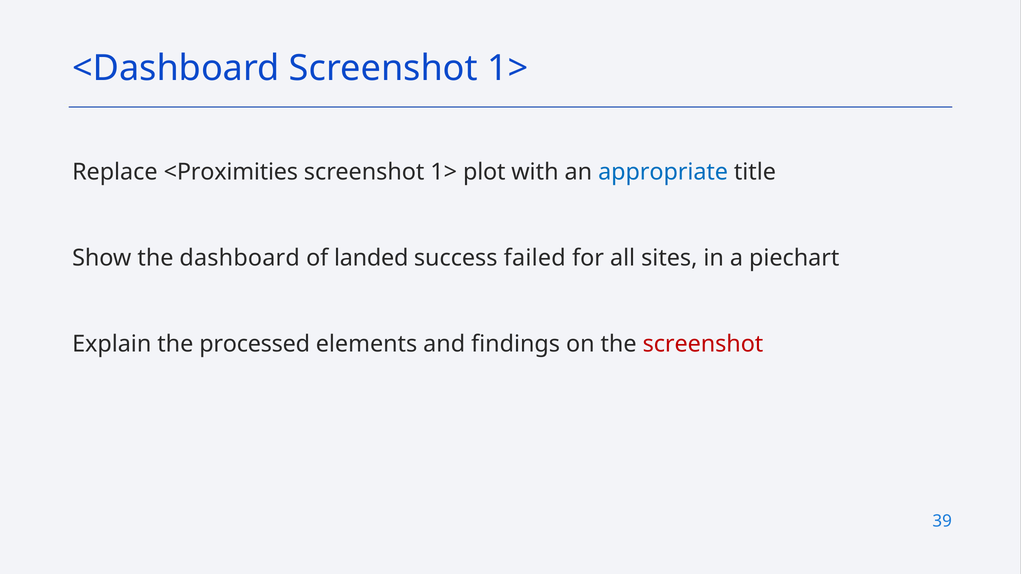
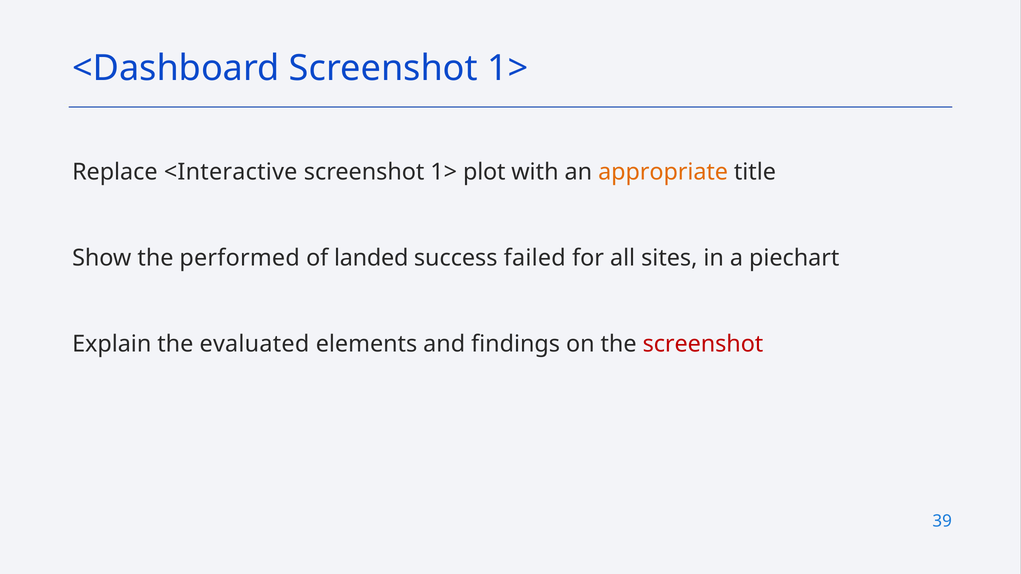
<Proximities: <Proximities -> <Interactive
appropriate colour: blue -> orange
dashboard: dashboard -> performed
processed: processed -> evaluated
